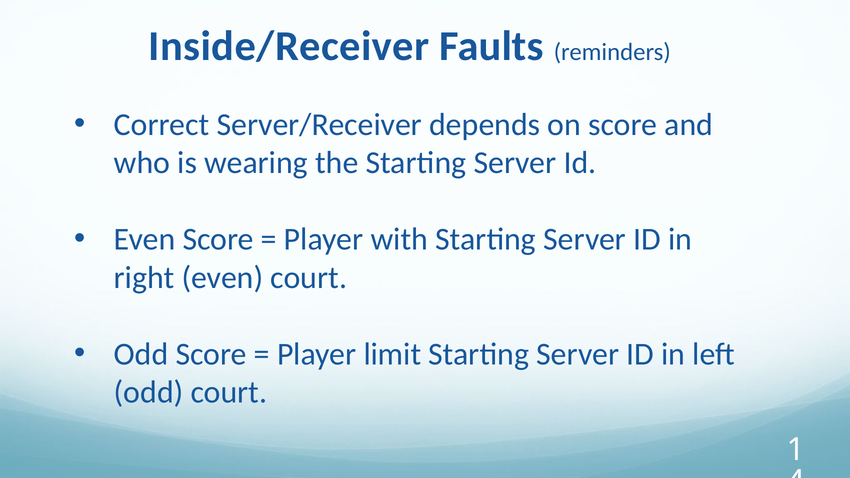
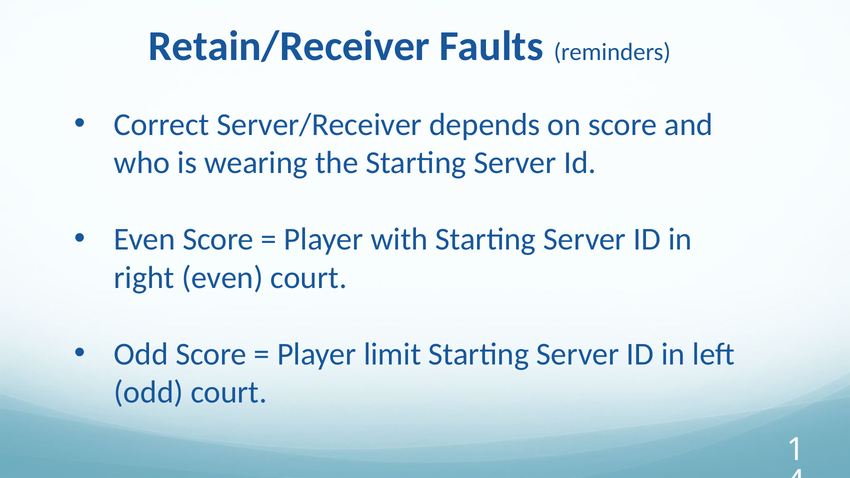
Inside/Receiver: Inside/Receiver -> Retain/Receiver
